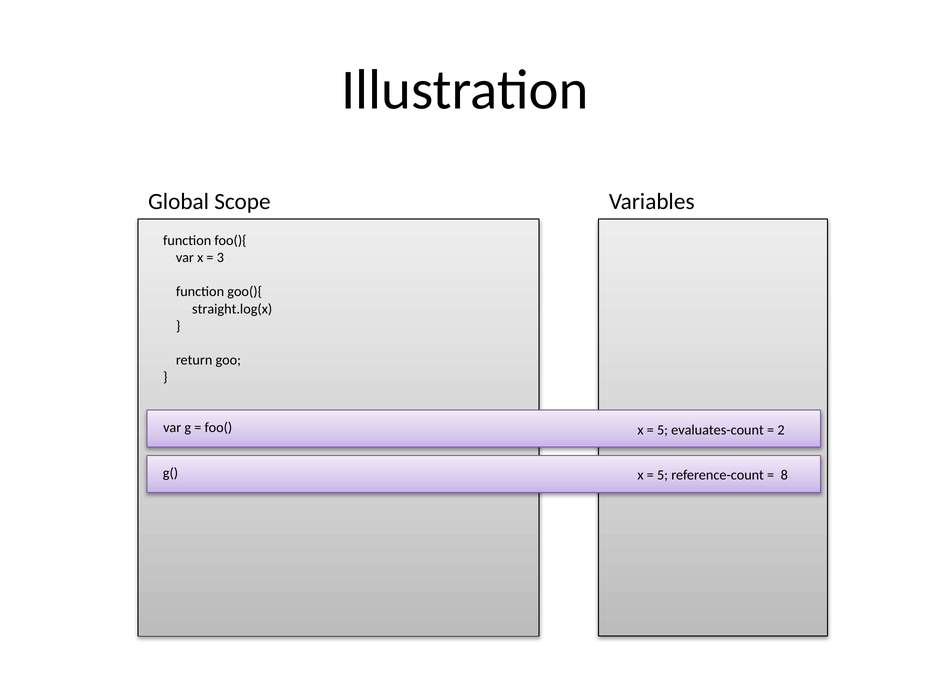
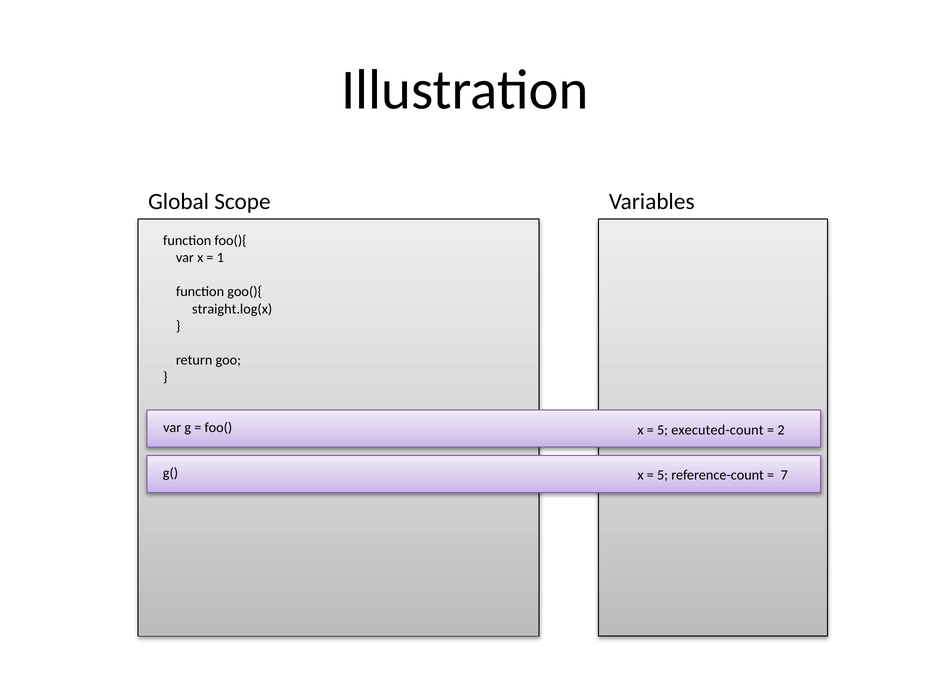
3: 3 -> 1
evaluates-count: evaluates-count -> executed-count
8: 8 -> 7
